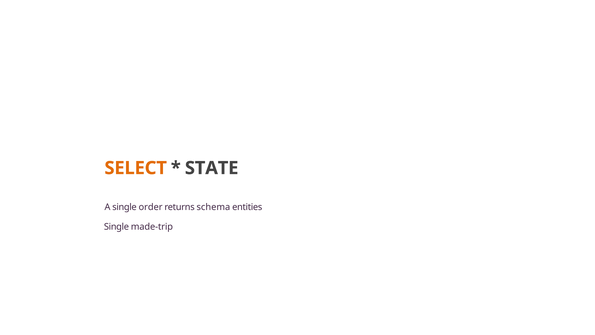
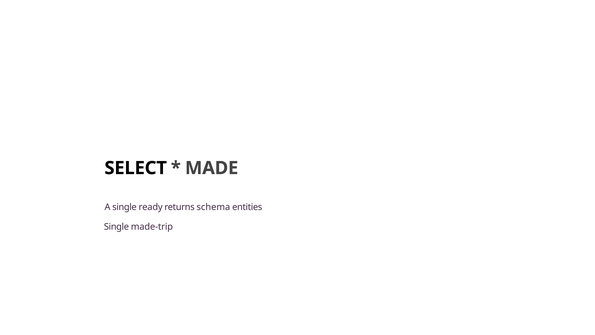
SELECT colour: orange -> black
STATE: STATE -> MADE
order: order -> ready
